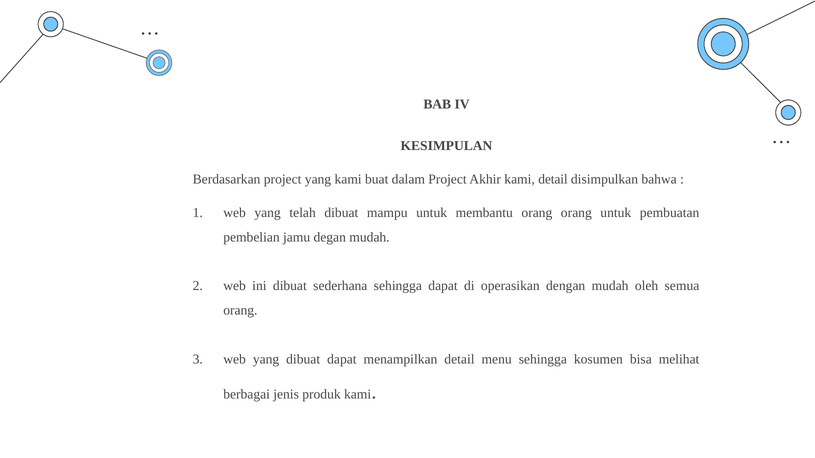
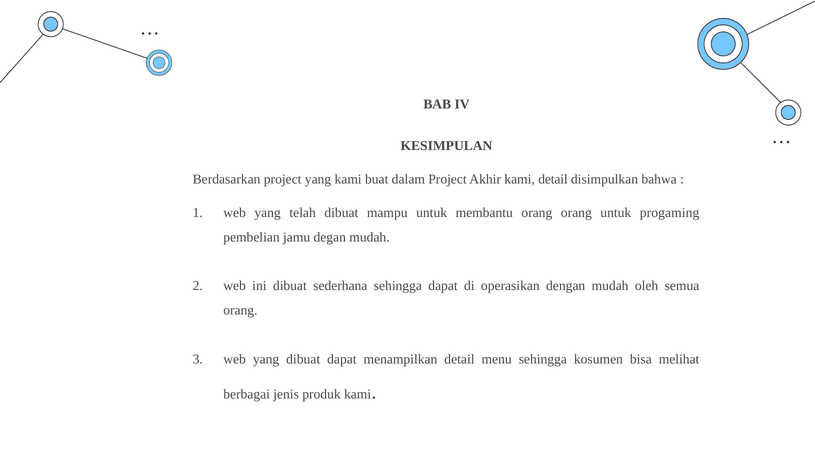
pembuatan: pembuatan -> progaming
